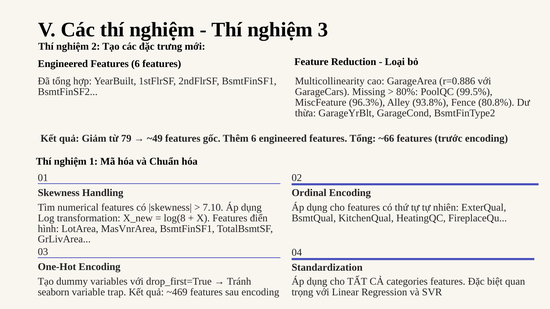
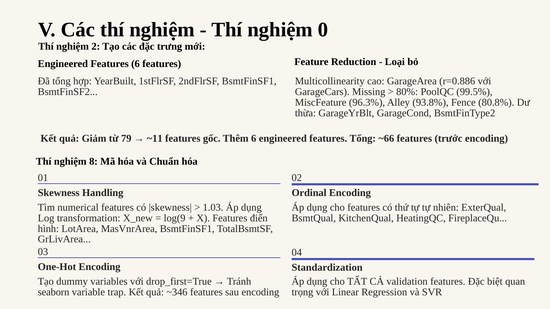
3: 3 -> 0
~49: ~49 -> ~11
1: 1 -> 8
7.10: 7.10 -> 1.03
log(8: log(8 -> log(9
categories: categories -> validation
~469: ~469 -> ~346
